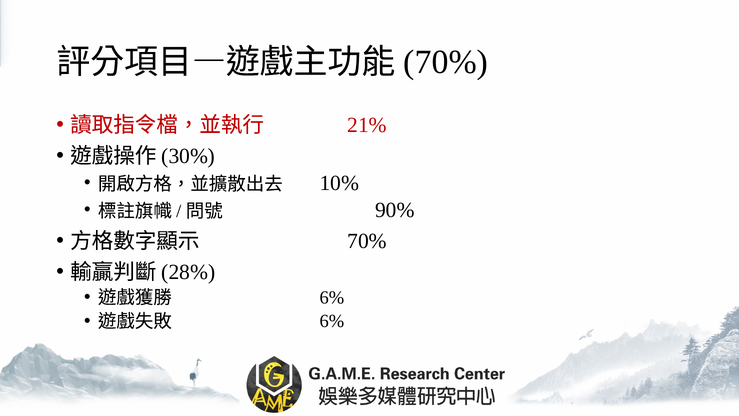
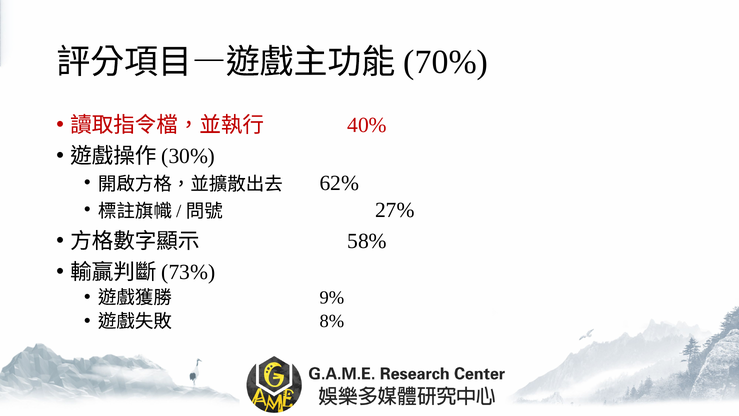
21%: 21% -> 40%
10%: 10% -> 62%
90%: 90% -> 27%
70% at (367, 241): 70% -> 58%
28%: 28% -> 73%
6% at (332, 297): 6% -> 9%
6% at (332, 321): 6% -> 8%
